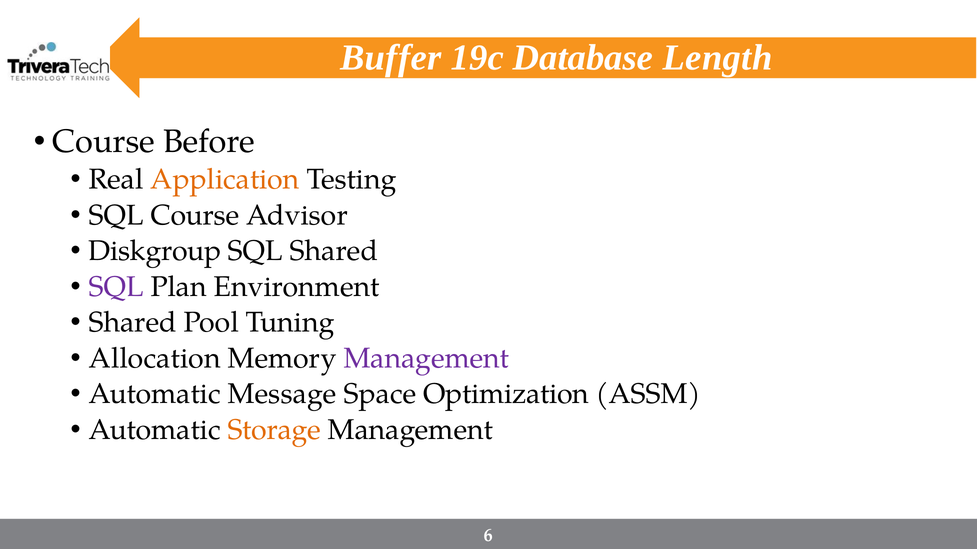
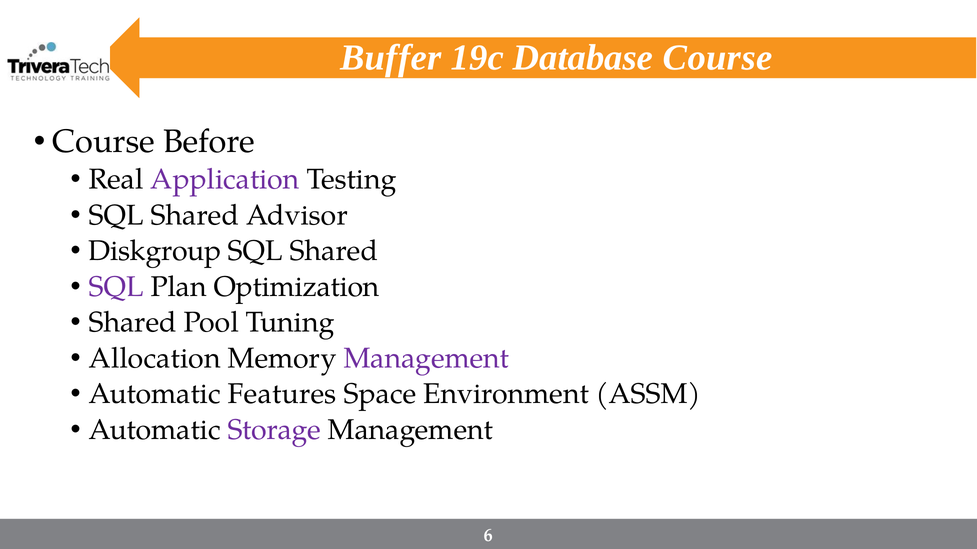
Database Length: Length -> Course
Application colour: orange -> purple
Course at (195, 215): Course -> Shared
Environment: Environment -> Optimization
Message: Message -> Features
Optimization: Optimization -> Environment
Storage colour: orange -> purple
